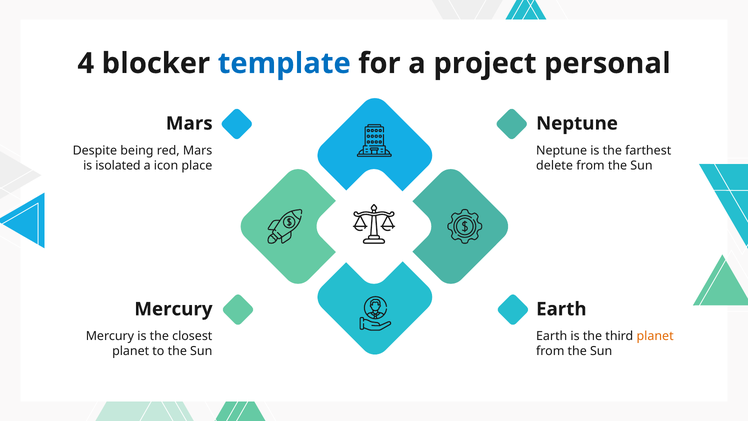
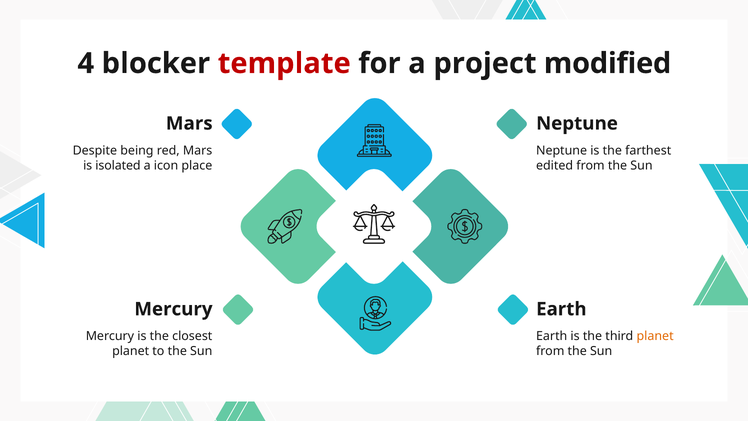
template colour: blue -> red
personal: personal -> modified
delete: delete -> edited
